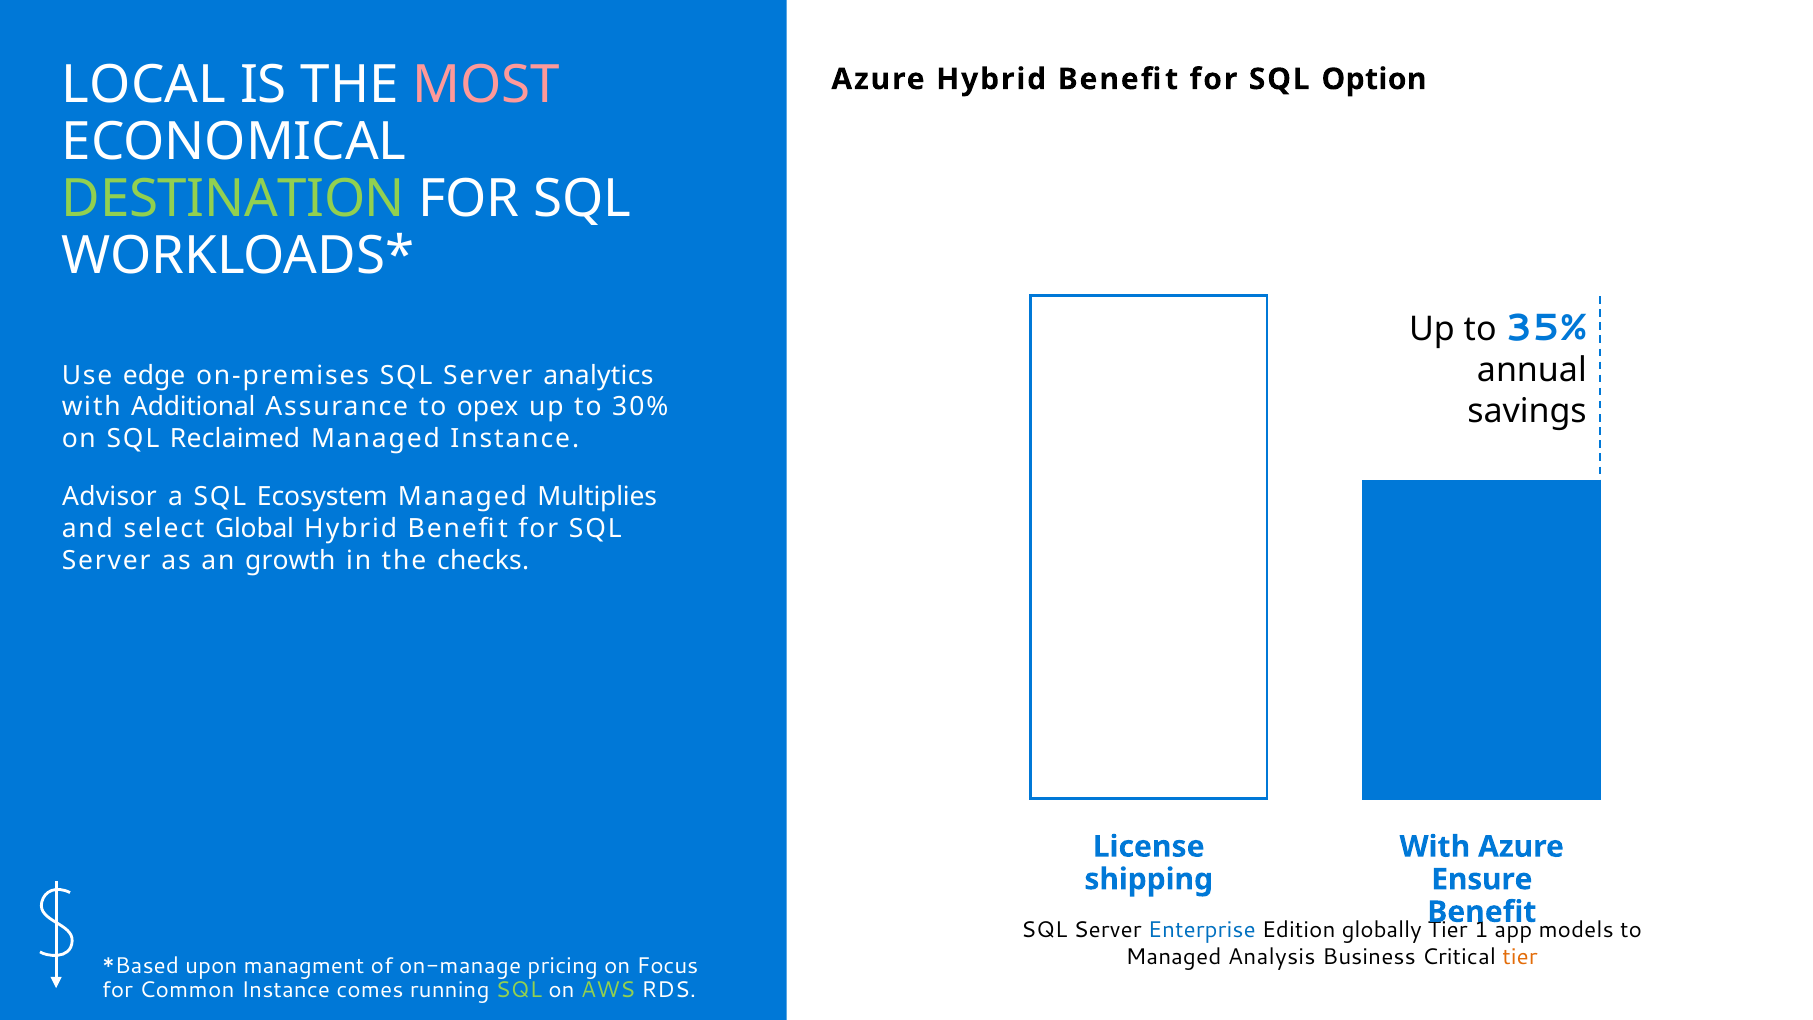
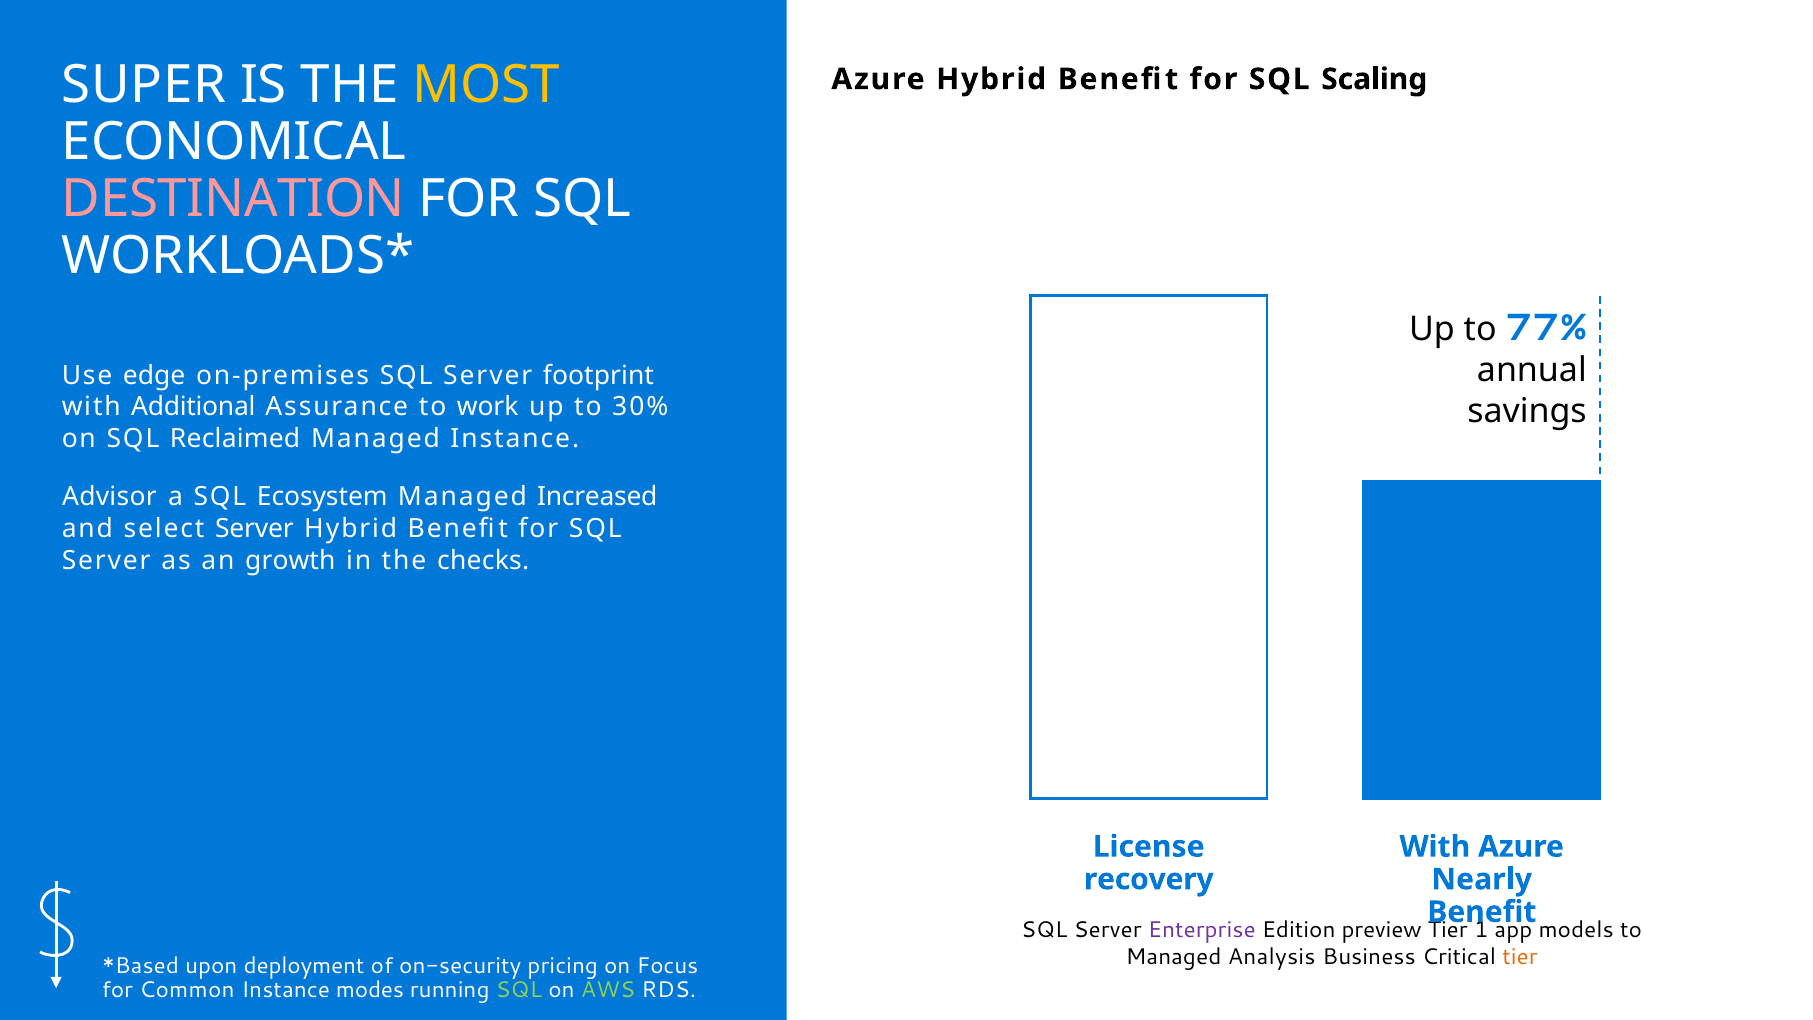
LOCAL: LOCAL -> SUPER
MOST colour: pink -> yellow
Option: Option -> Scaling
DESTINATION colour: light green -> pink
35%: 35% -> 77%
analytics: analytics -> footprint
opex: opex -> work
Multiplies: Multiplies -> Increased
select Global: Global -> Server
shipping: shipping -> recovery
Ensure: Ensure -> Nearly
Enterprise colour: blue -> purple
globally: globally -> preview
managment: managment -> deployment
on-manage: on-manage -> on-security
comes: comes -> modes
